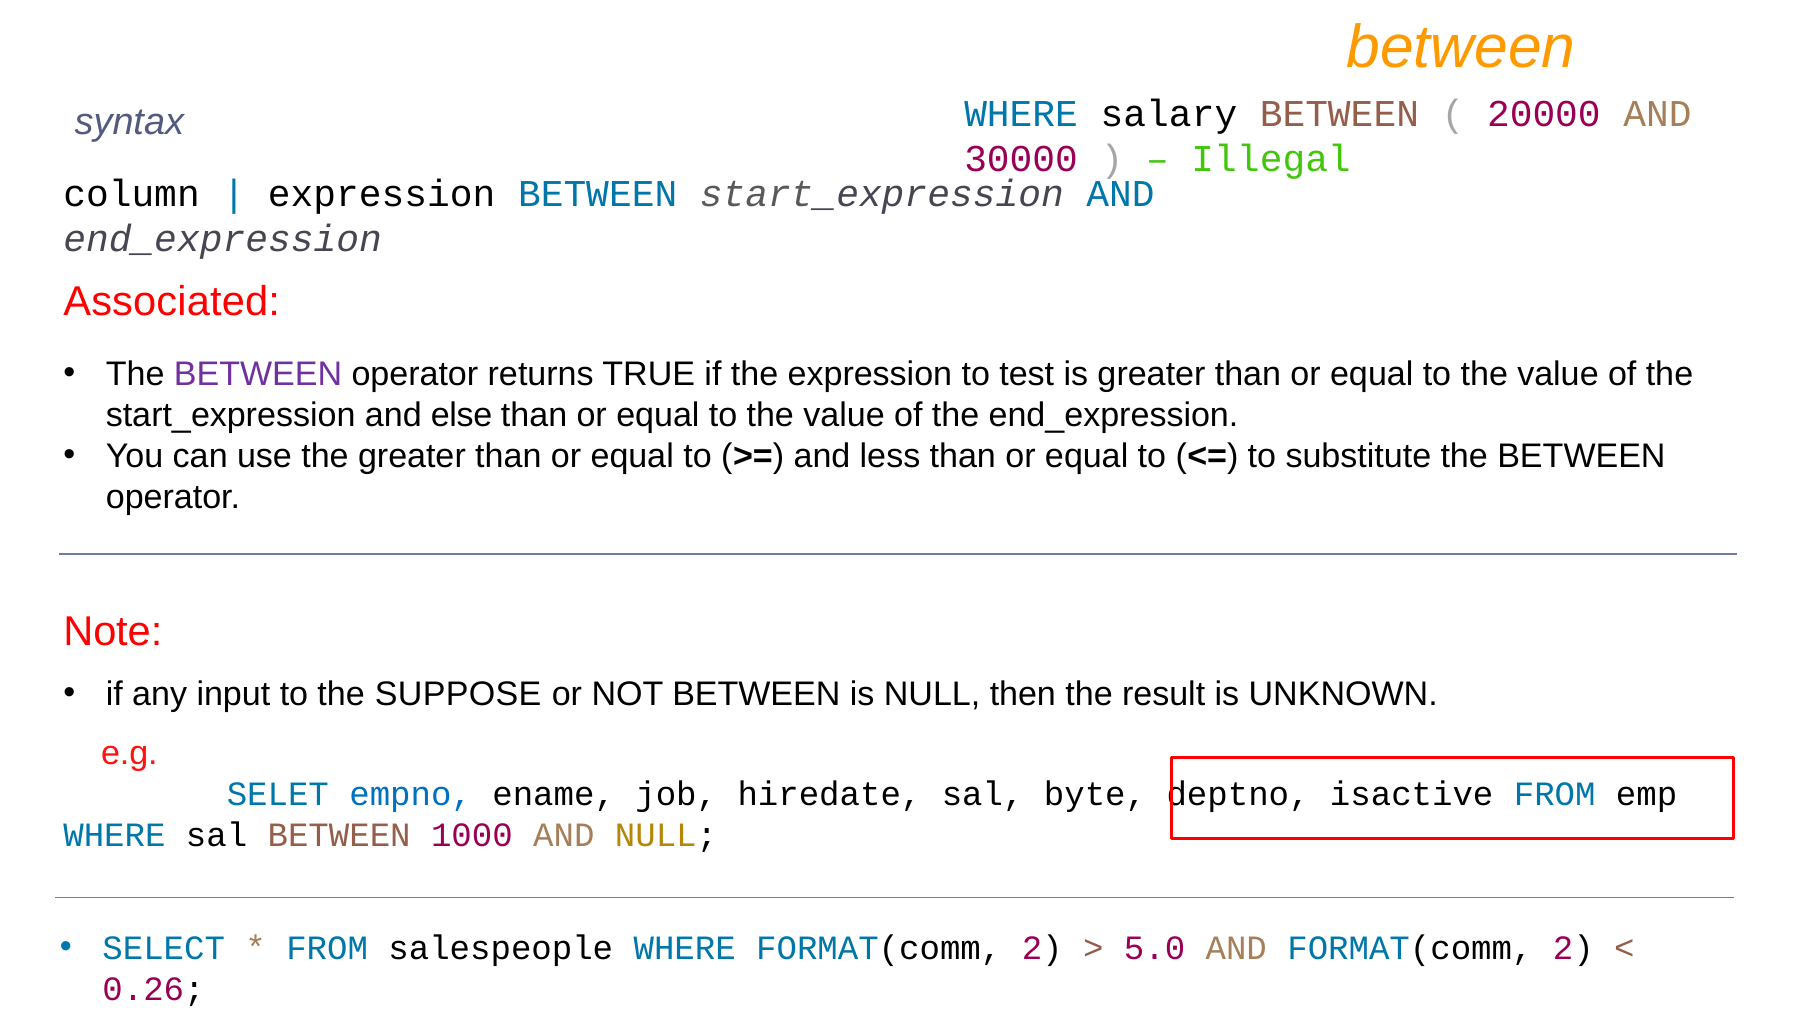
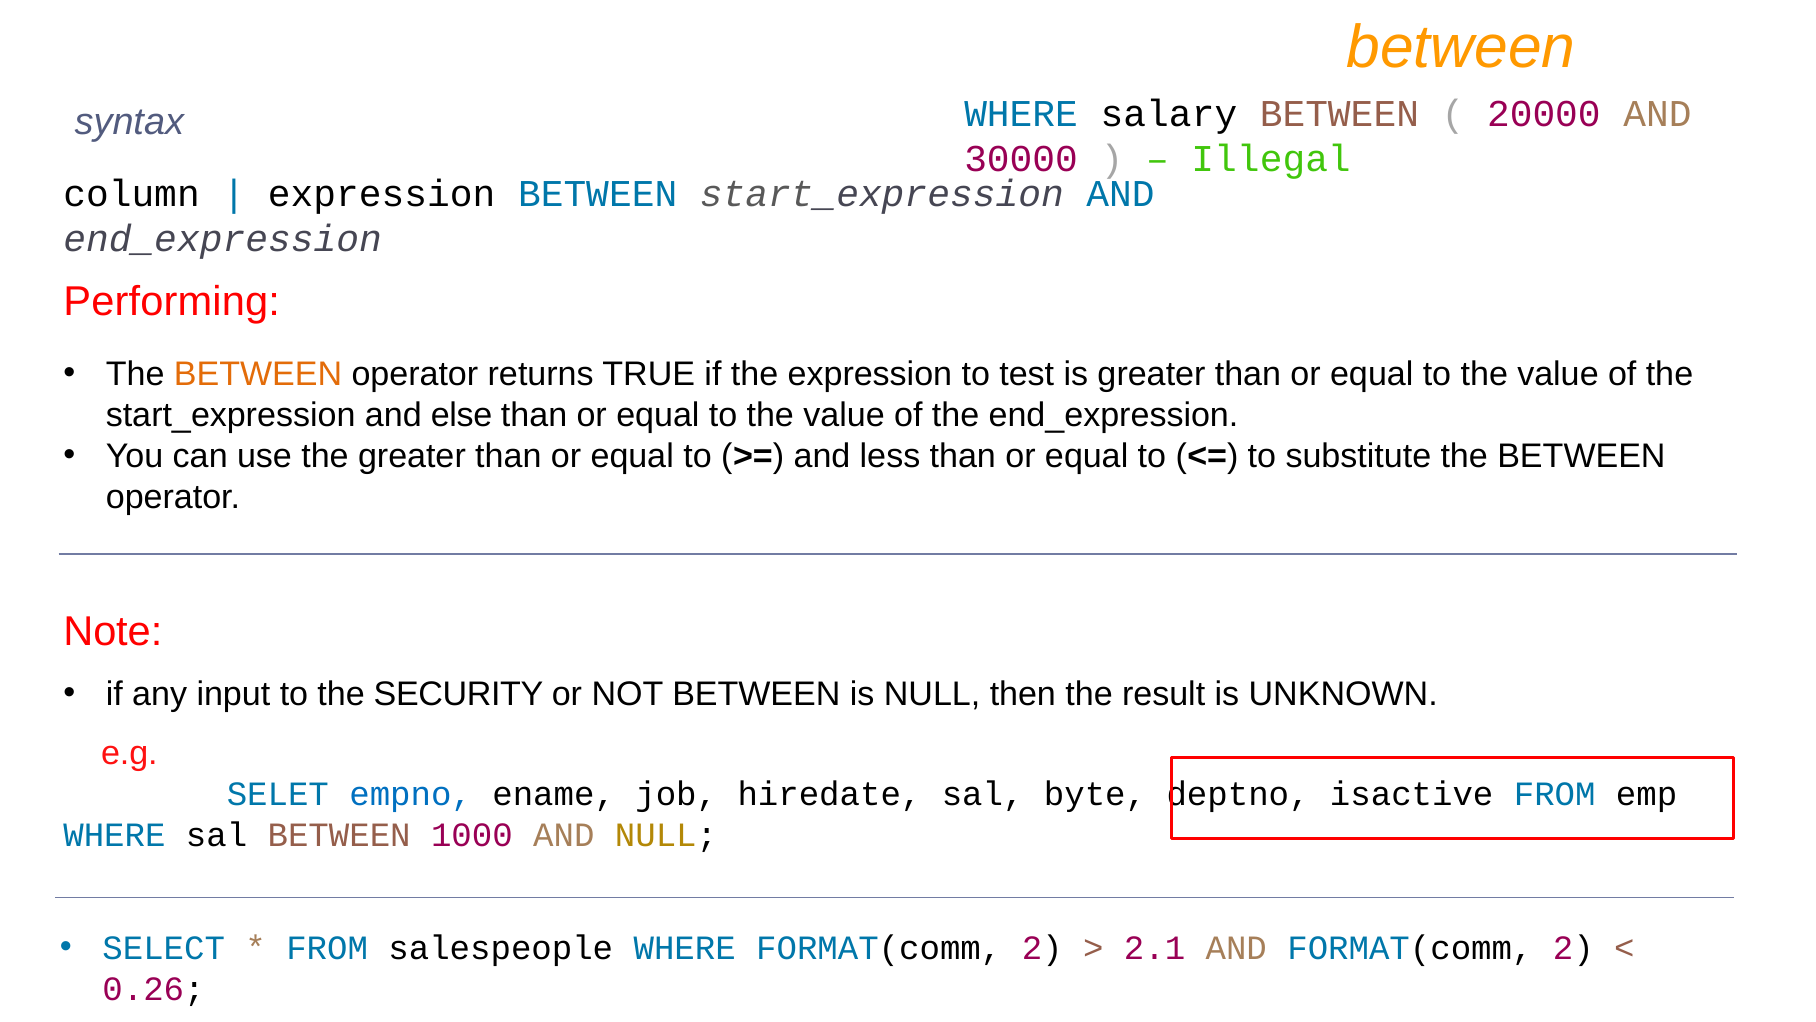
Associated: Associated -> Performing
BETWEEN at (258, 374) colour: purple -> orange
SUPPOSE: SUPPOSE -> SECURITY
5.0: 5.0 -> 2.1
